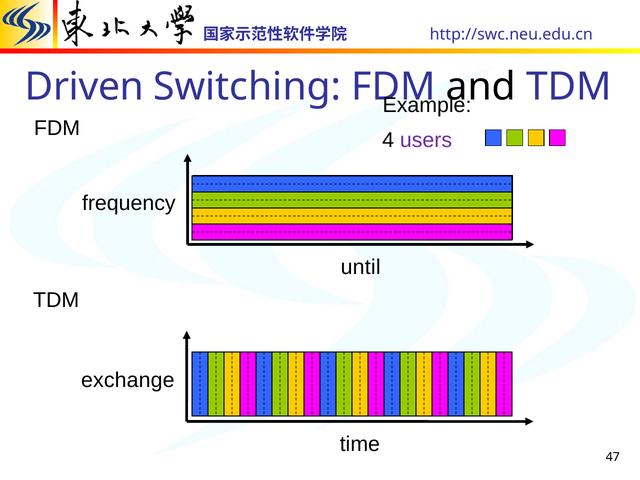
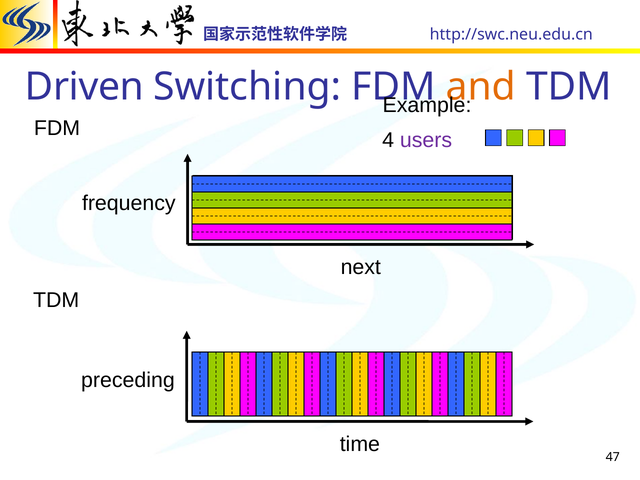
and colour: black -> orange
until: until -> next
exchange: exchange -> preceding
